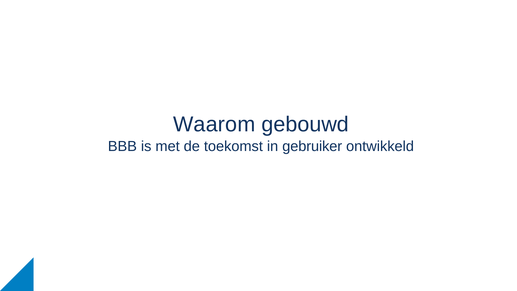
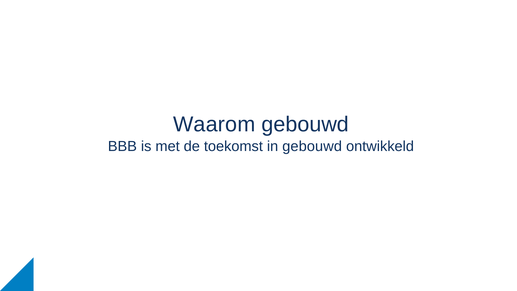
in gebruiker: gebruiker -> gebouwd
